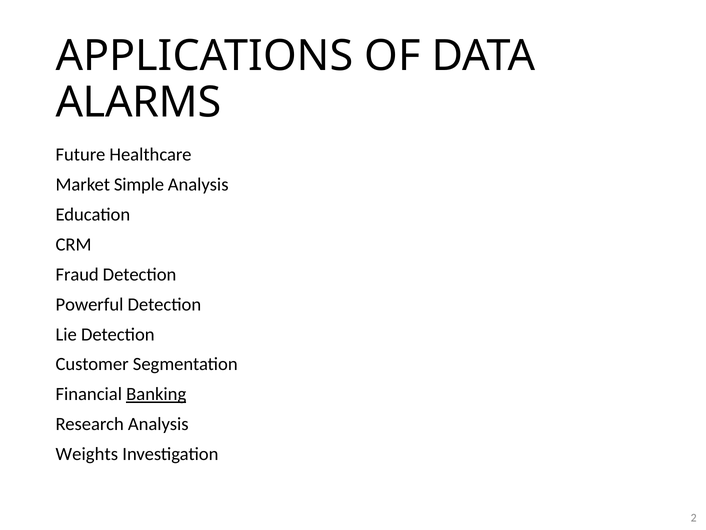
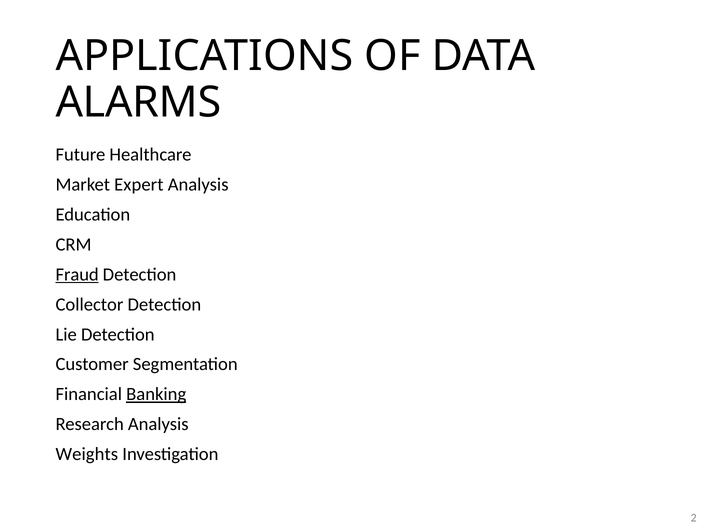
Simple: Simple -> Expert
Fraud underline: none -> present
Powerful: Powerful -> Collector
